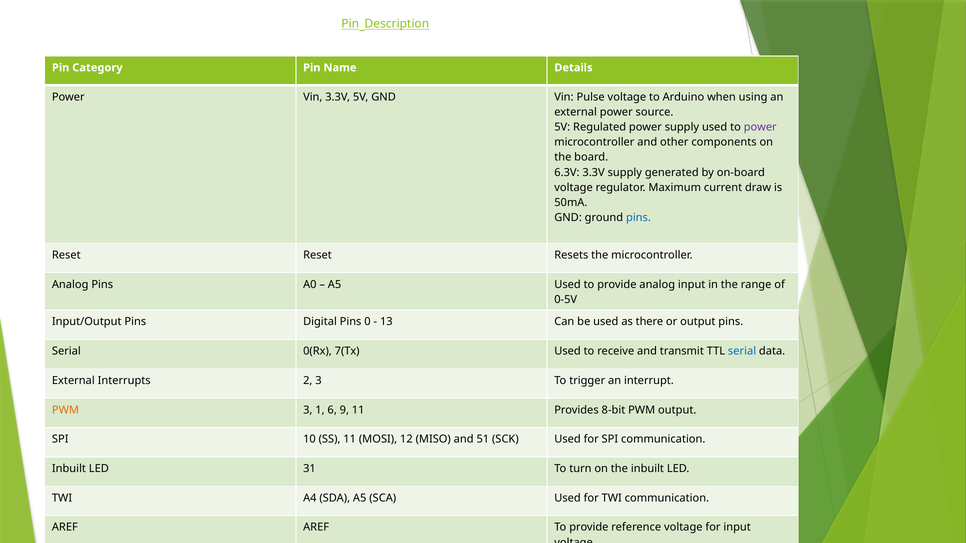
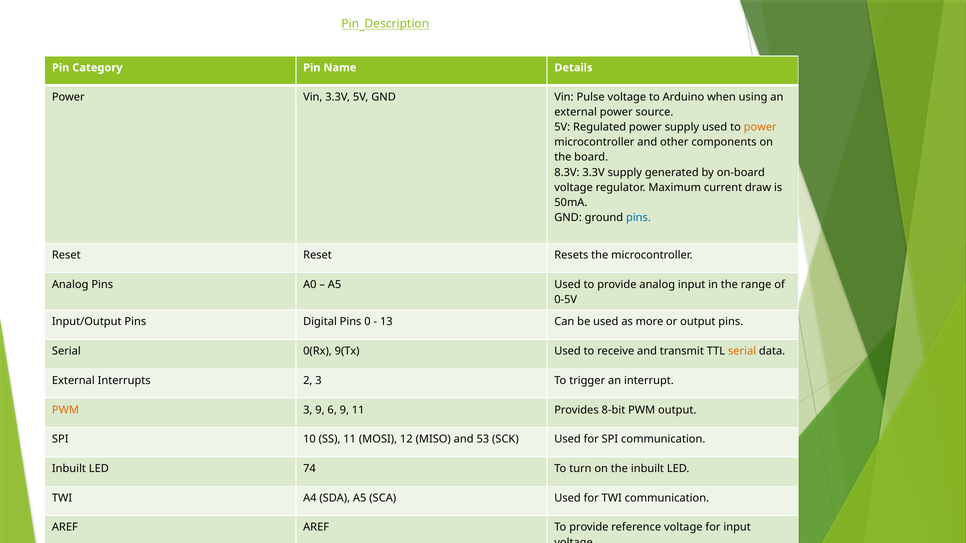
power at (760, 127) colour: purple -> orange
6.3V: 6.3V -> 8.3V
there: there -> more
7(Tx: 7(Tx -> 9(Tx
serial at (742, 351) colour: blue -> orange
3 1: 1 -> 9
51: 51 -> 53
31: 31 -> 74
